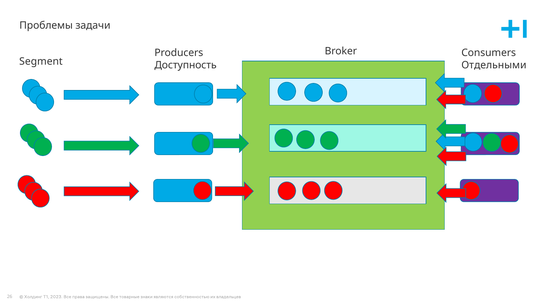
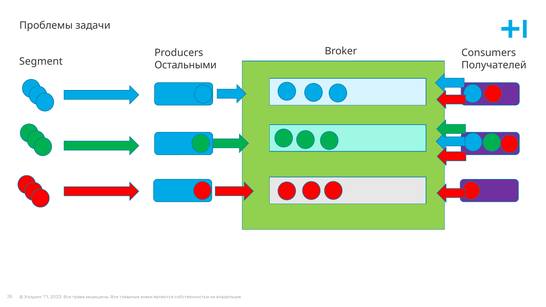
Доступность: Доступность -> Остальными
Отдельными: Отдельными -> Получателей
